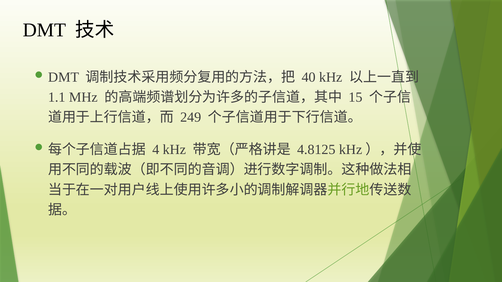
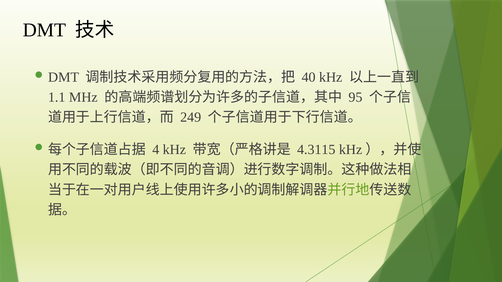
15: 15 -> 95
4.8125: 4.8125 -> 4.3115
